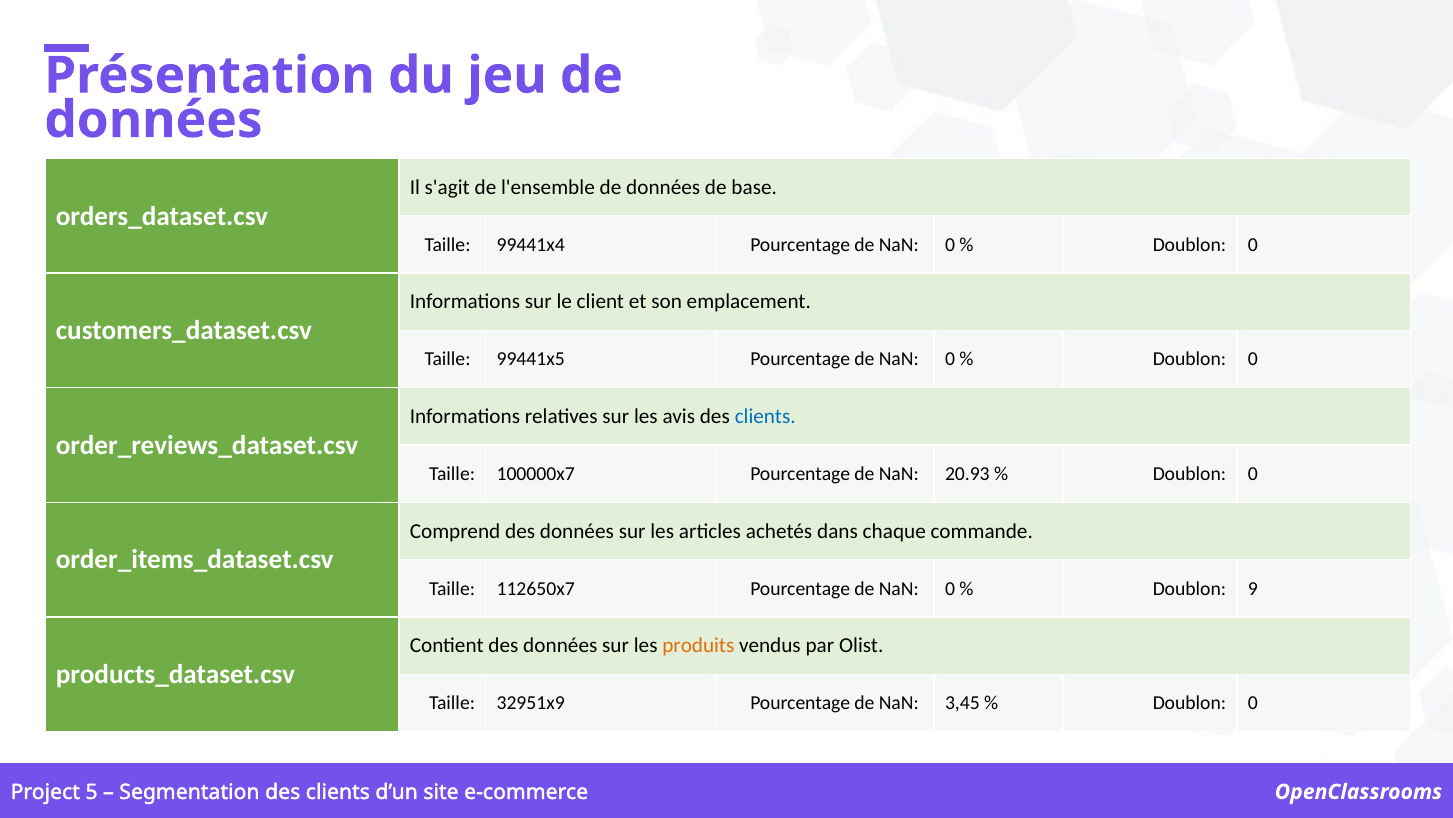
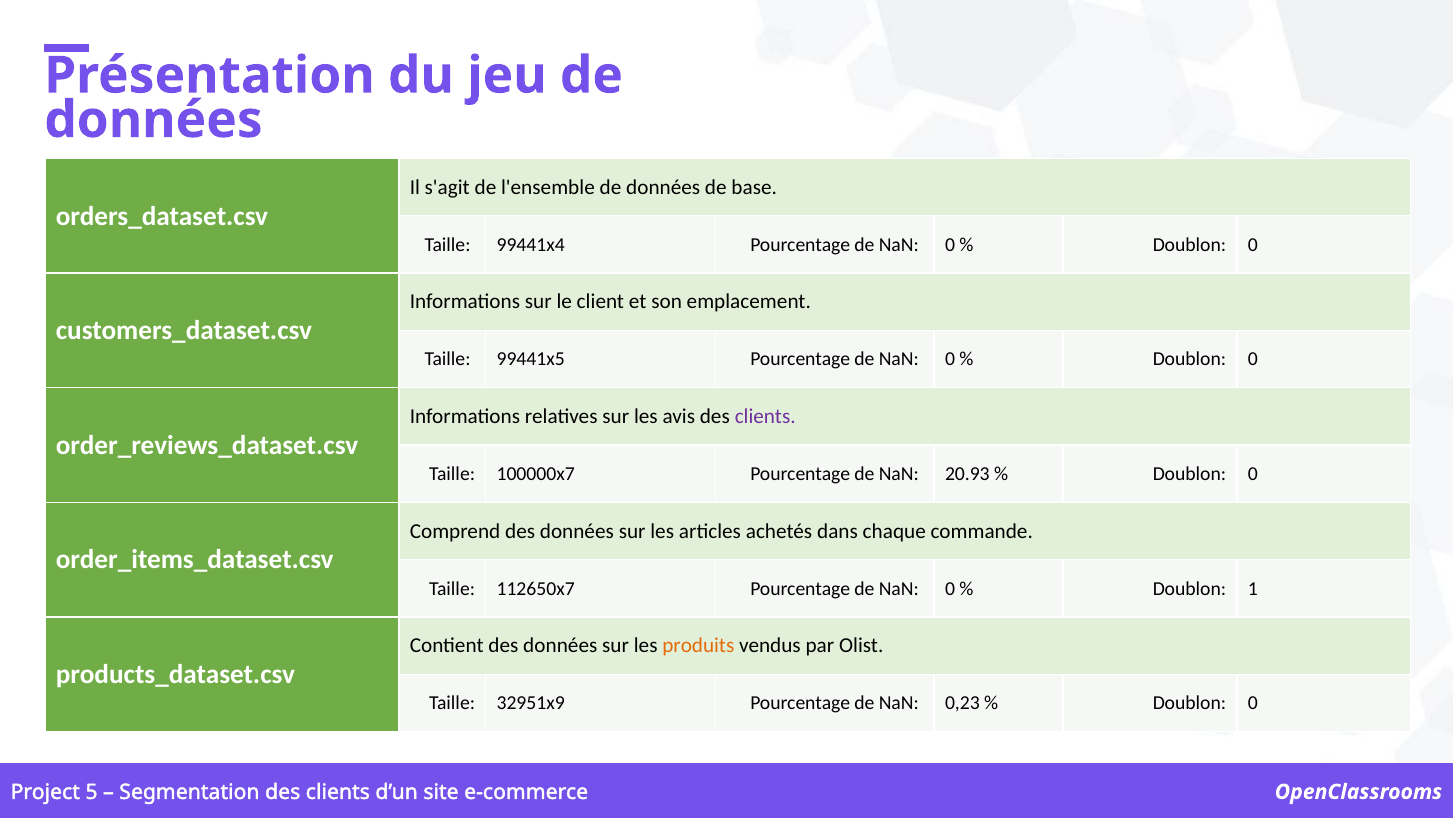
clients at (765, 416) colour: blue -> purple
9: 9 -> 1
3,45: 3,45 -> 0,23
